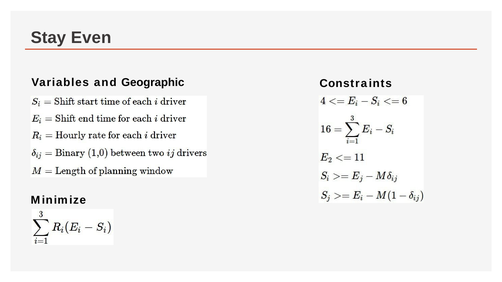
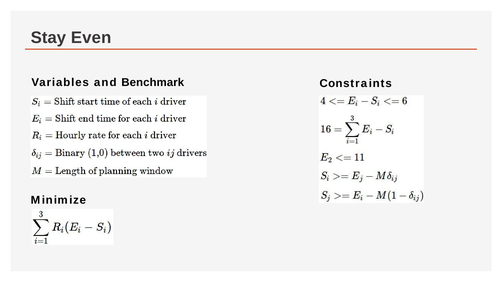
Geographic: Geographic -> Benchmark
